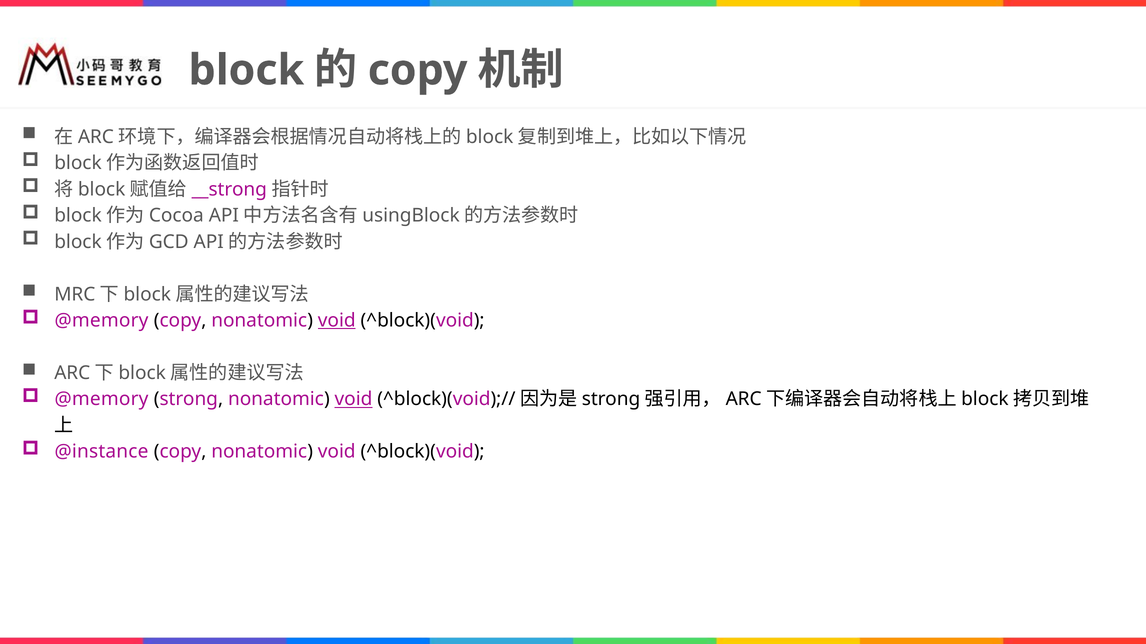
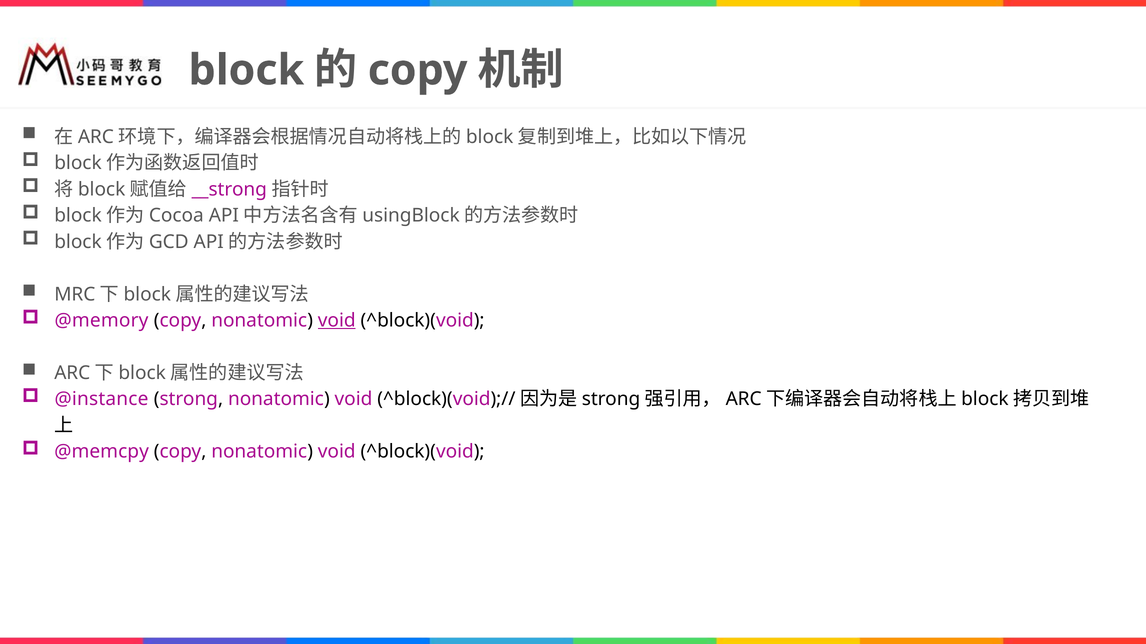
@memory at (102, 400): @memory -> @instance
void at (353, 400) underline: present -> none
@instance: @instance -> @memcpy
